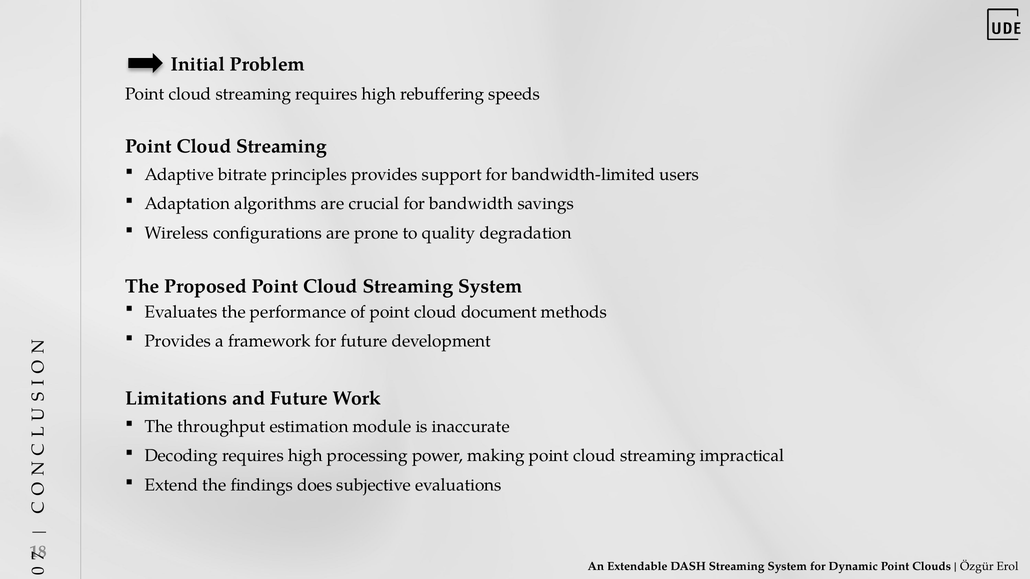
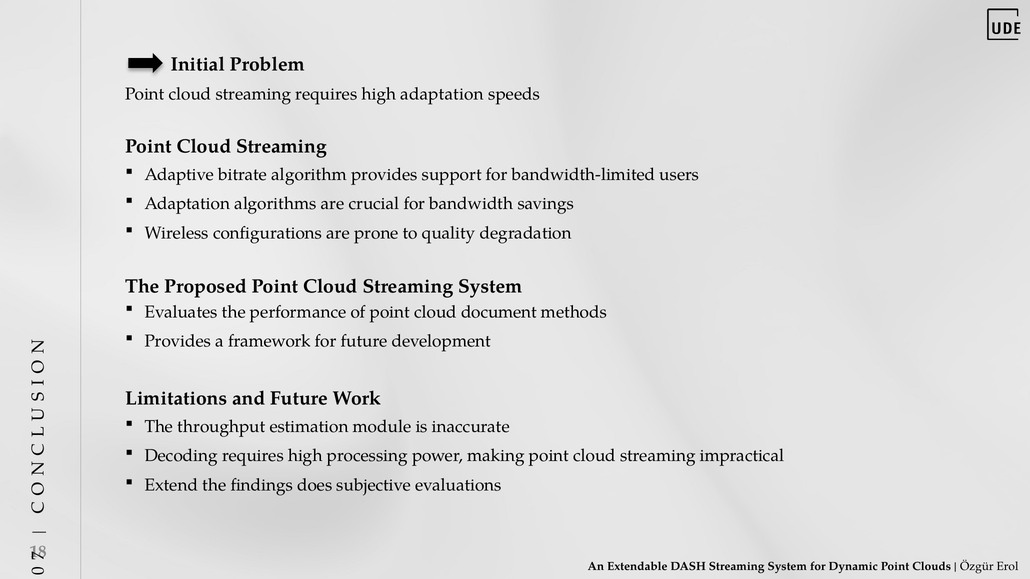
high rebuffering: rebuffering -> adaptation
principles: principles -> algorithm
